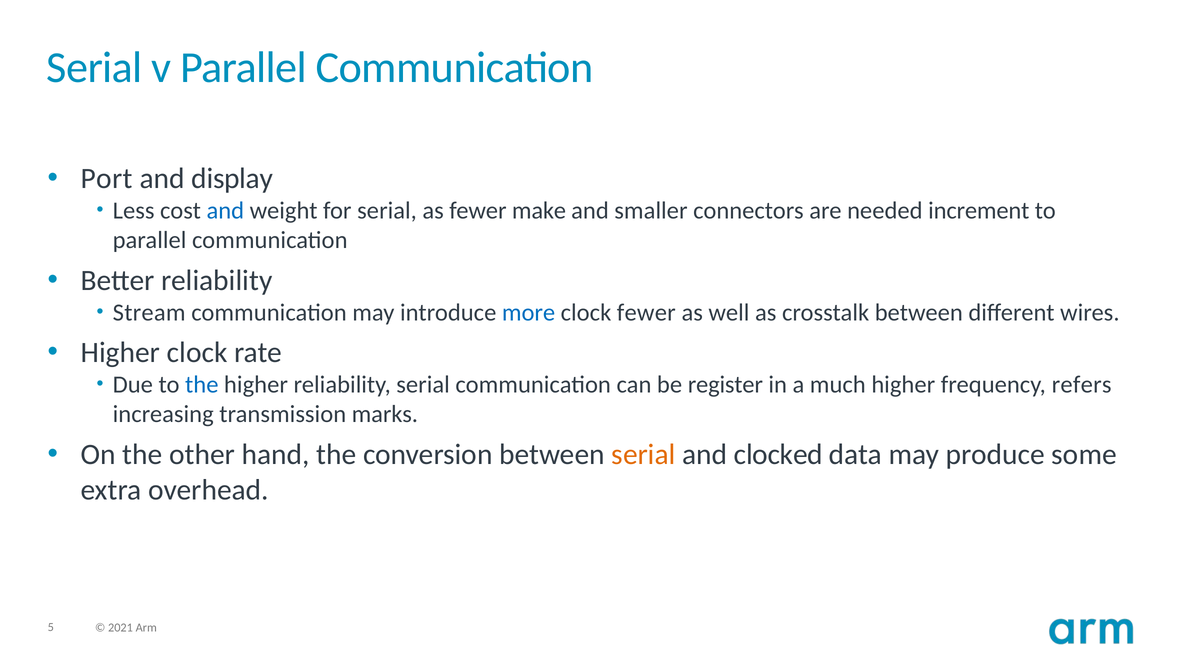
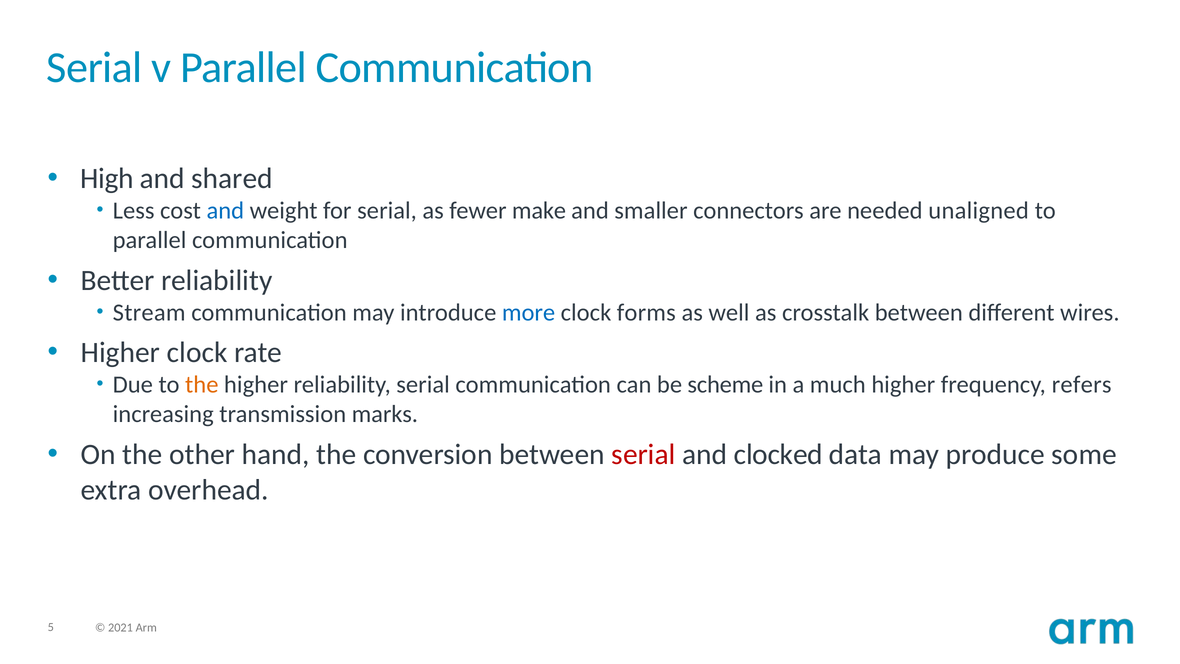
Port: Port -> High
display: display -> shared
increment: increment -> unaligned
clock fewer: fewer -> forms
the at (202, 385) colour: blue -> orange
register: register -> scheme
serial at (644, 454) colour: orange -> red
